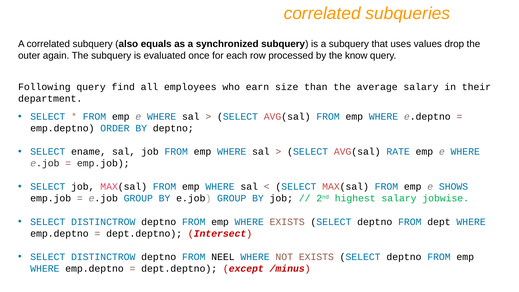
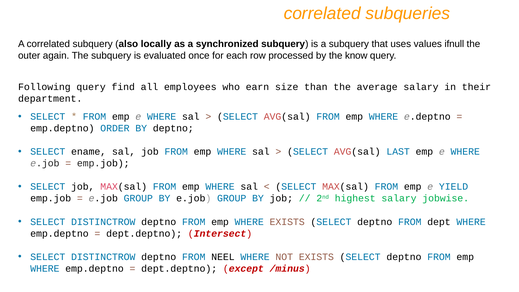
equals: equals -> locally
drop: drop -> ifnull
RATE: RATE -> LAST
SHOWS: SHOWS -> YIELD
